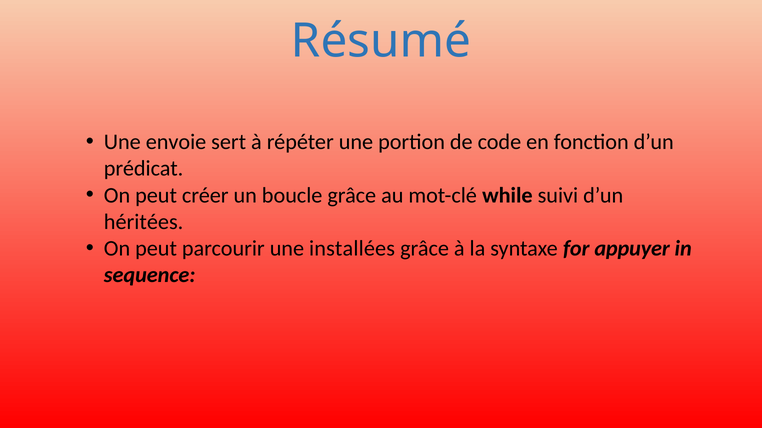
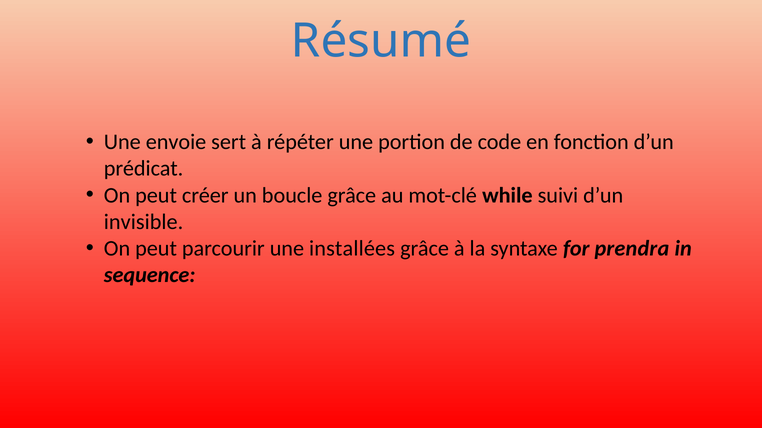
héritées: héritées -> invisible
appuyer: appuyer -> prendra
